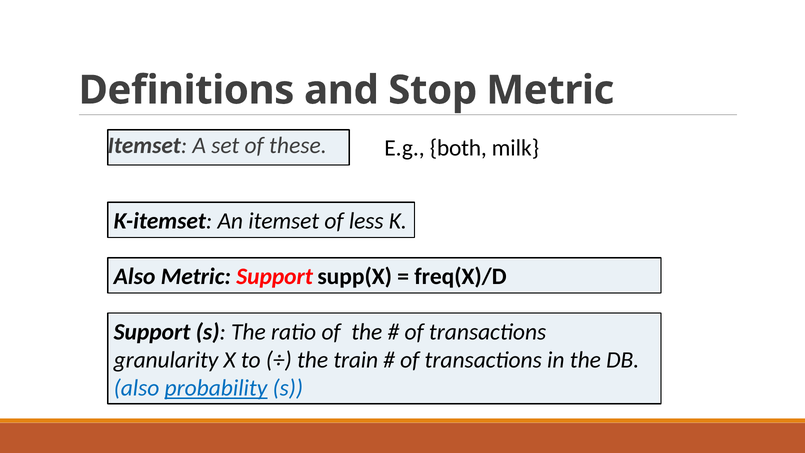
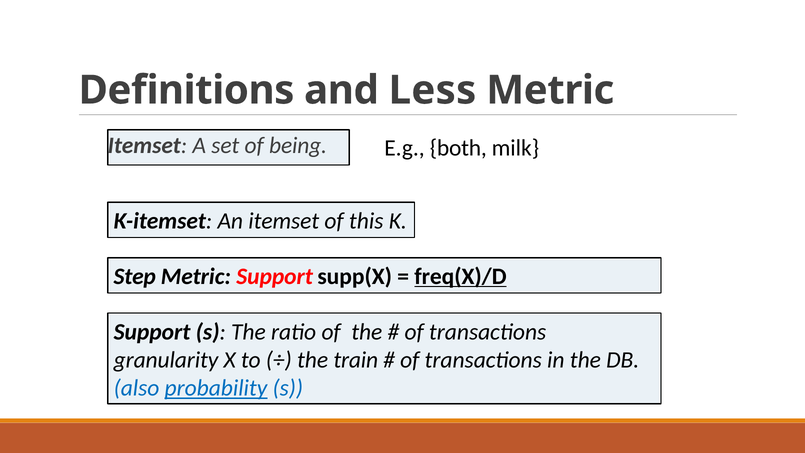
Stop: Stop -> Less
these: these -> being
less: less -> this
Also at (135, 276): Also -> Step
freq(X)/D underline: none -> present
